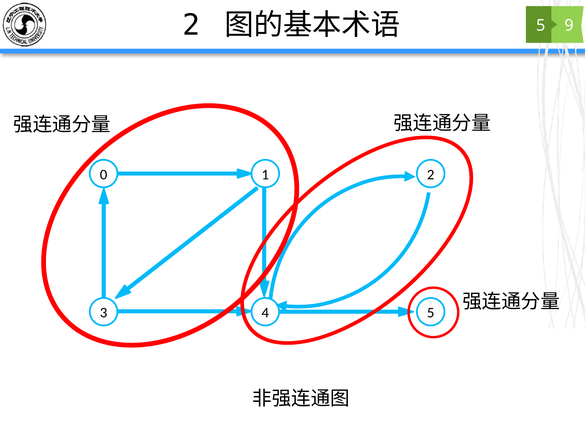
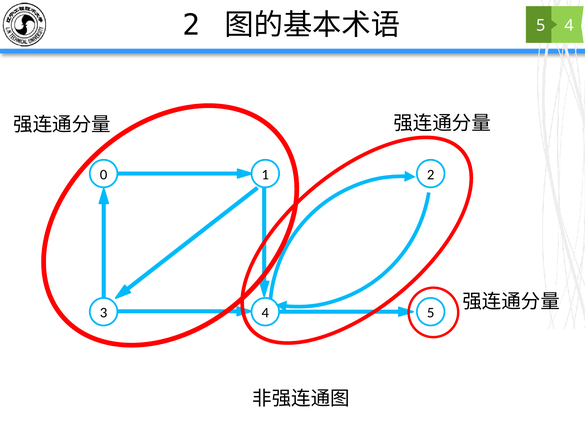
9 at (569, 26): 9 -> 4
